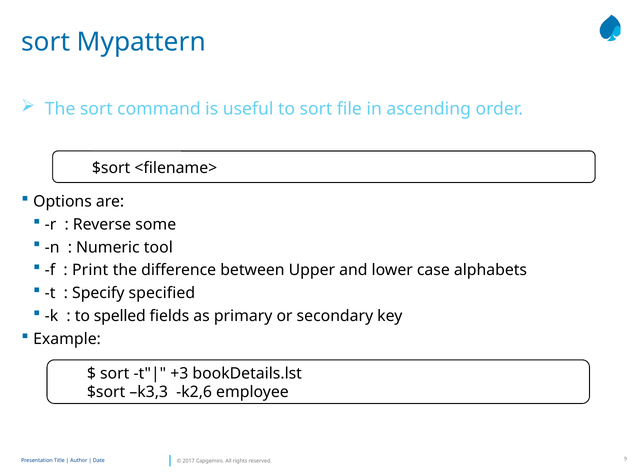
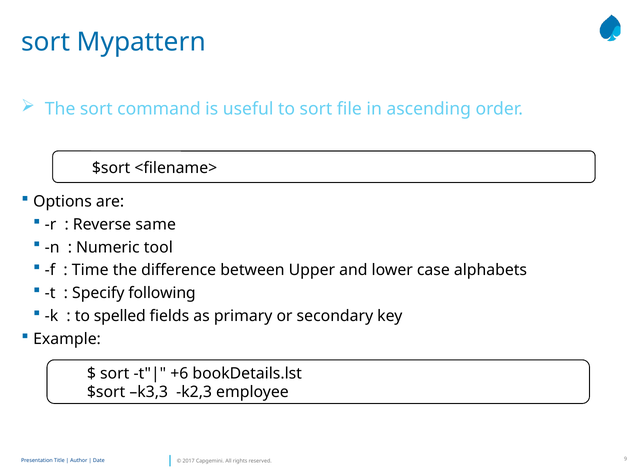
some: some -> same
Print: Print -> Time
specified: specified -> following
+3: +3 -> +6
k2,6: k2,6 -> k2,3
